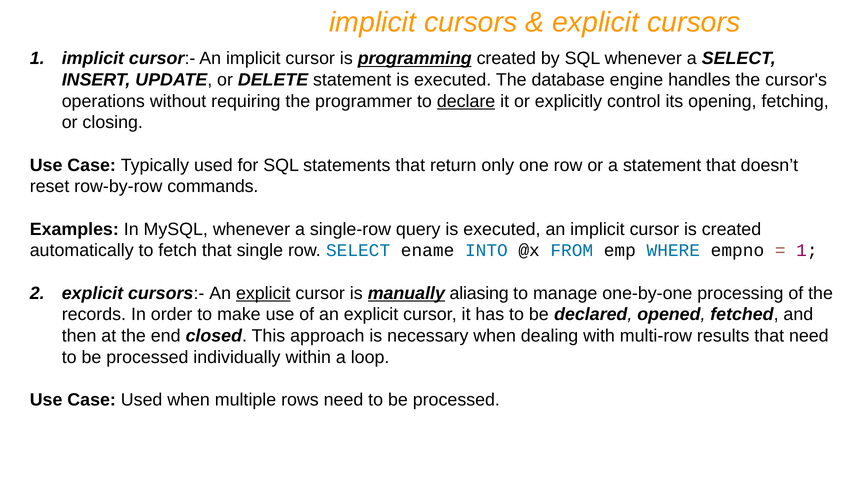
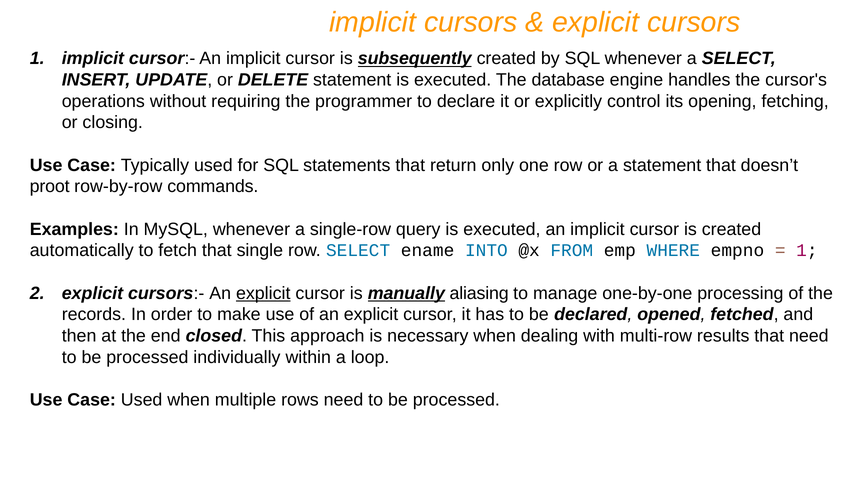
programming: programming -> subsequently
declare underline: present -> none
reset: reset -> proot
